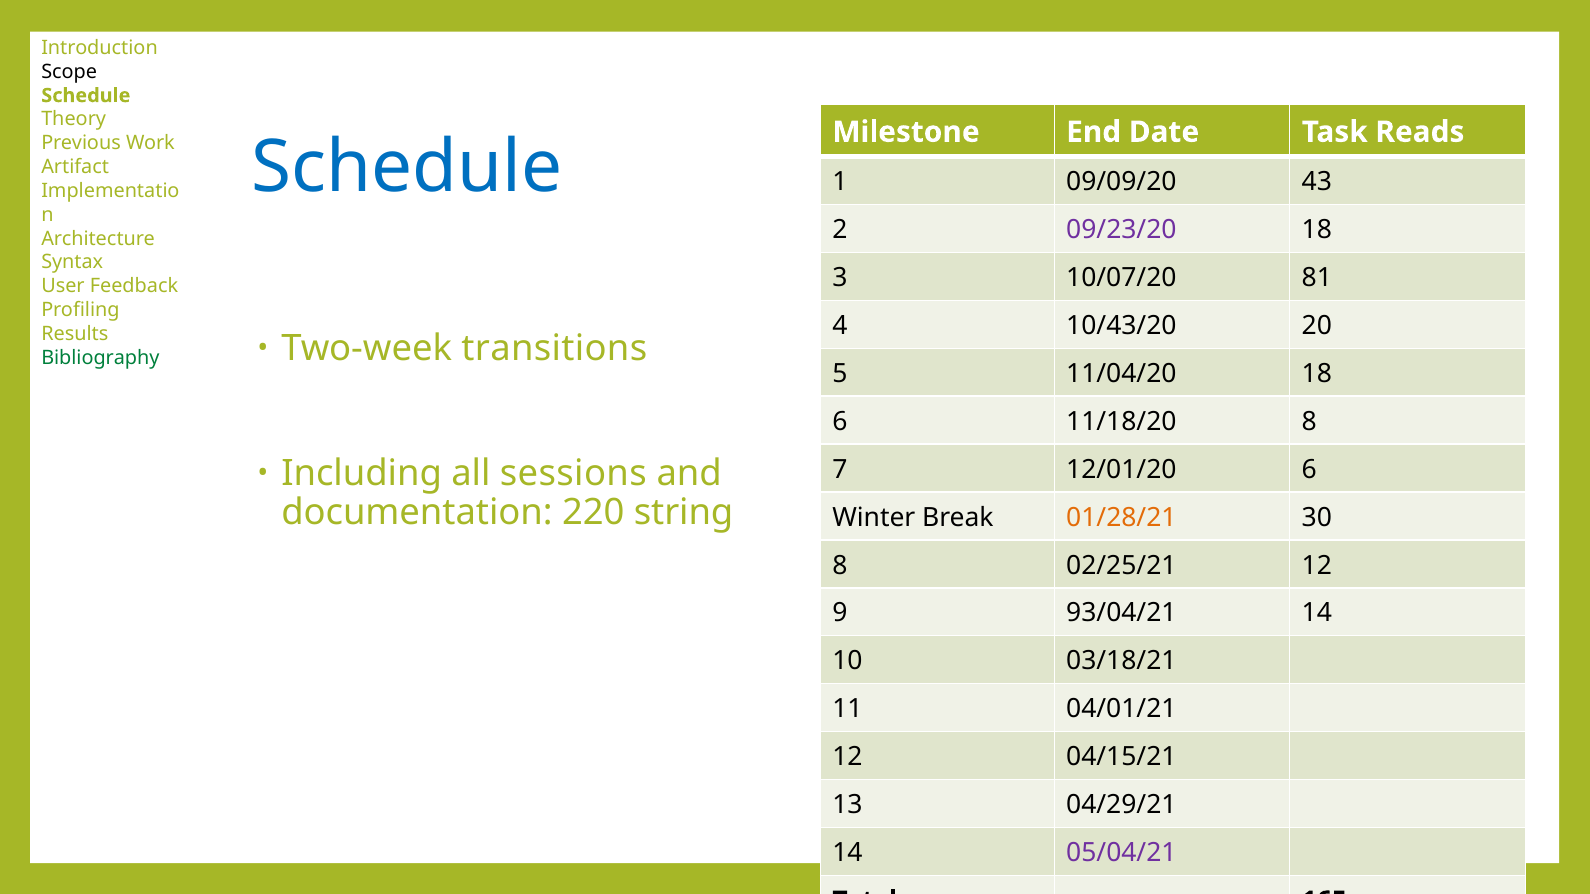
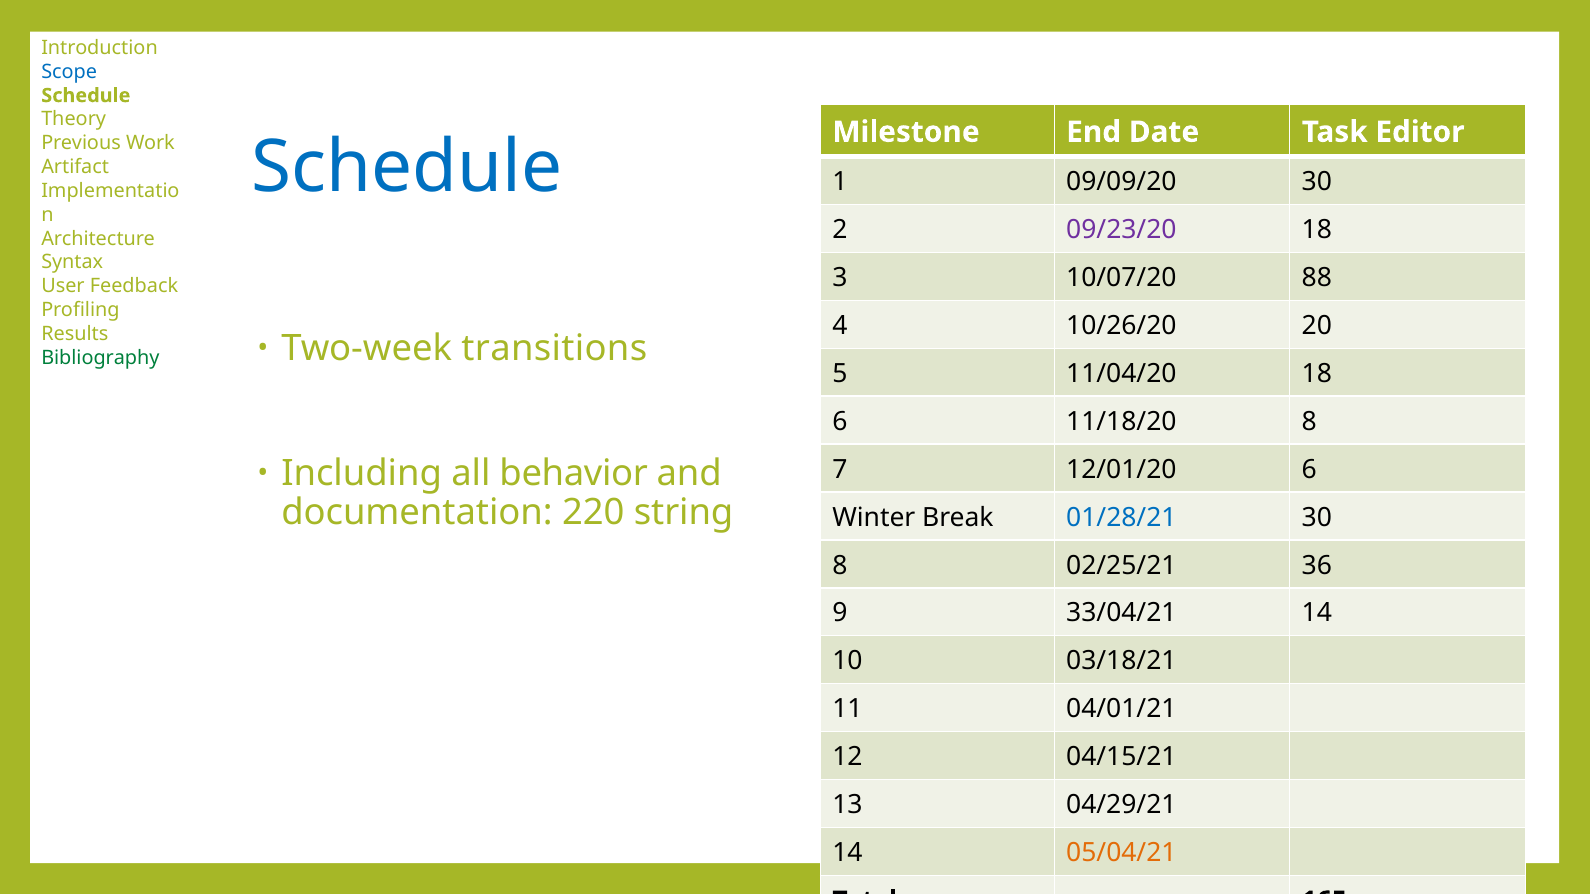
Scope colour: black -> blue
Reads: Reads -> Editor
09/09/20 43: 43 -> 30
81: 81 -> 88
10/43/20: 10/43/20 -> 10/26/20
sessions: sessions -> behavior
01/28/21 colour: orange -> blue
02/25/21 12: 12 -> 36
93/04/21: 93/04/21 -> 33/04/21
05/04/21 colour: purple -> orange
